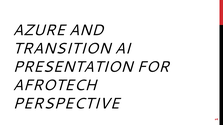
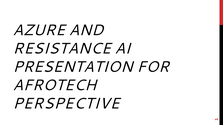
TRANSITION: TRANSITION -> RESISTANCE
